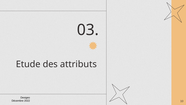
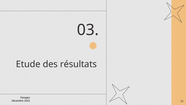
attributs: attributs -> résultats
